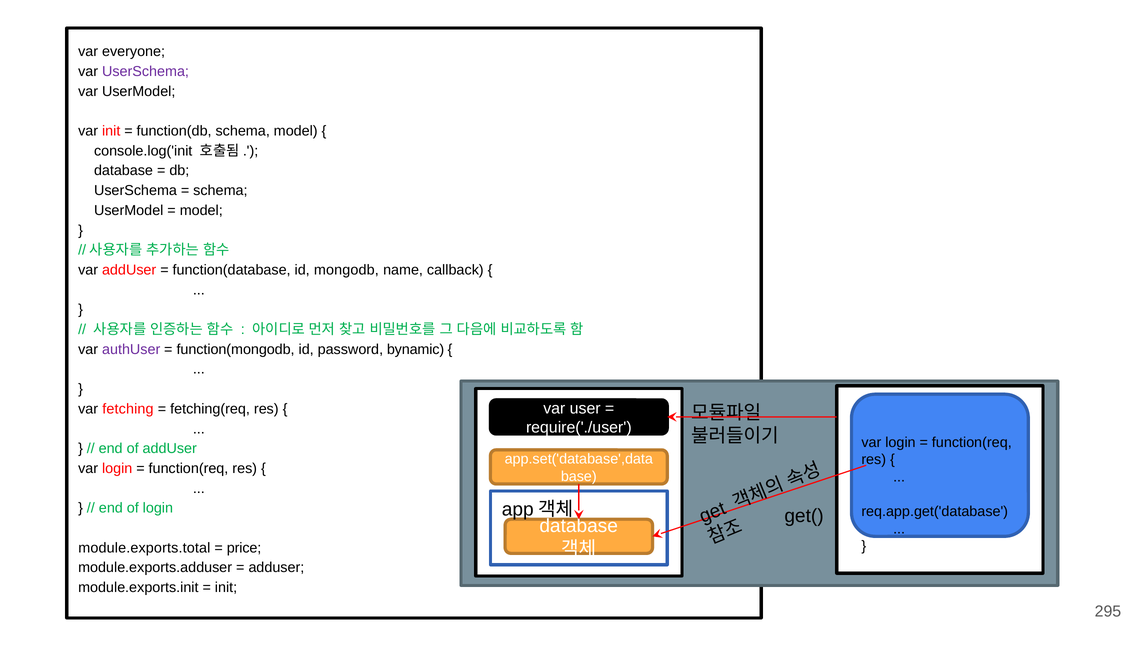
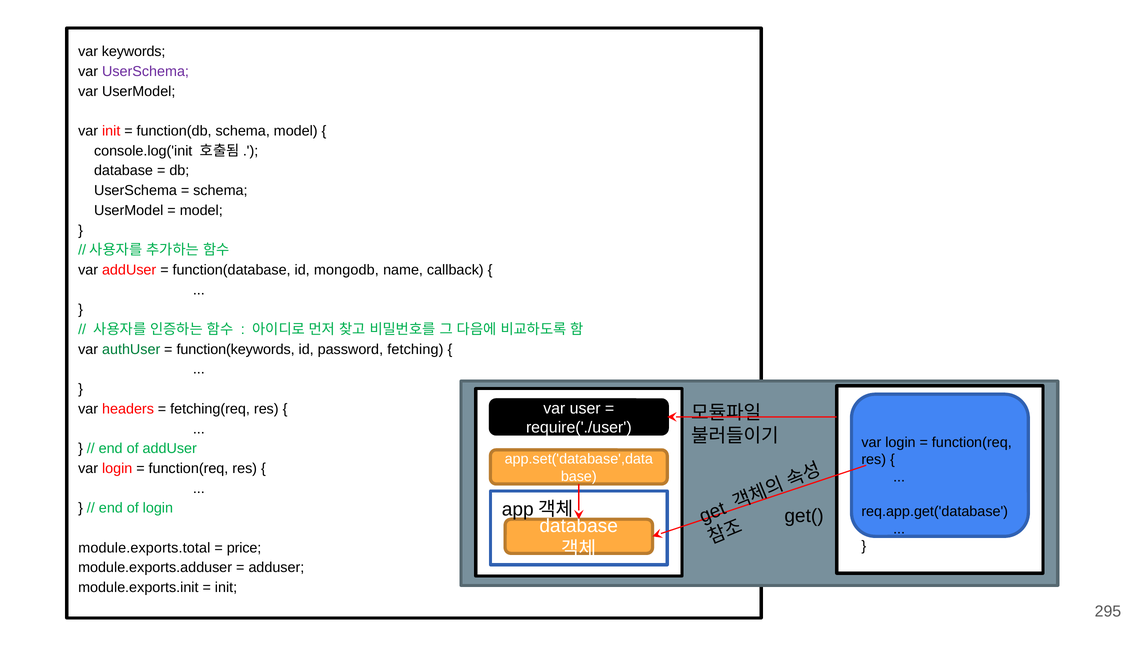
everyone: everyone -> keywords
authUser colour: purple -> green
function(mongodb: function(mongodb -> function(keywords
bynamic: bynamic -> fetching
fetching: fetching -> headers
